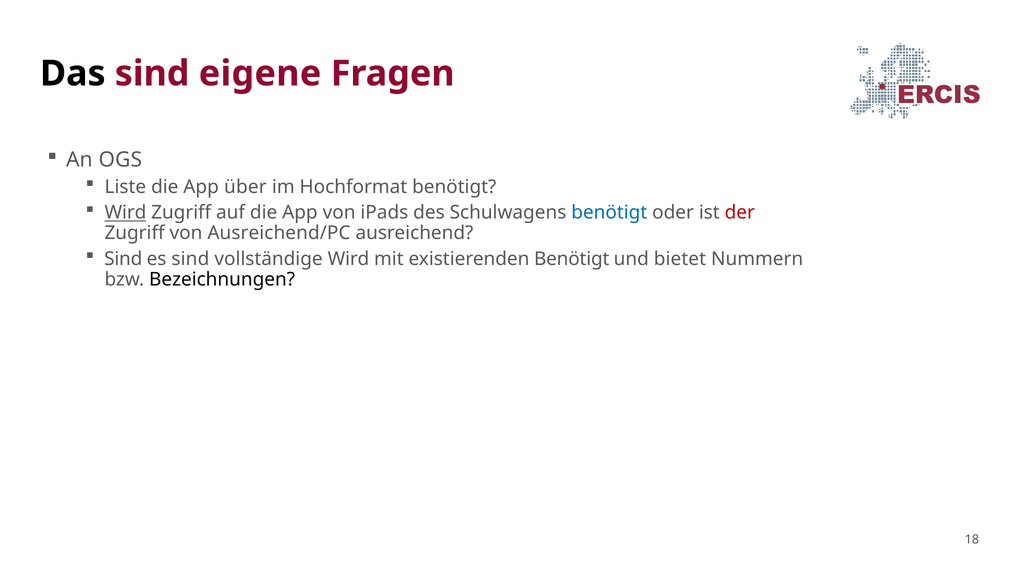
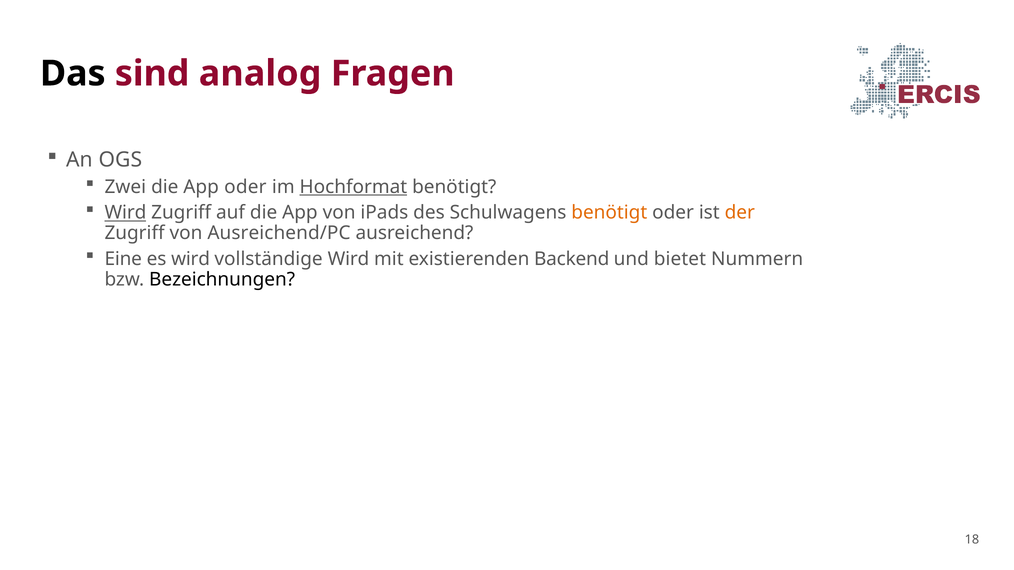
eigene: eigene -> analog
Liste: Liste -> Zwei
App über: über -> oder
Hochformat underline: none -> present
benötigt at (609, 213) colour: blue -> orange
der colour: red -> orange
Sind at (123, 259): Sind -> Eine
es sind: sind -> wird
existierenden Benötigt: Benötigt -> Backend
